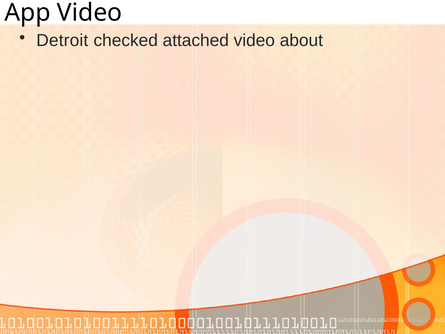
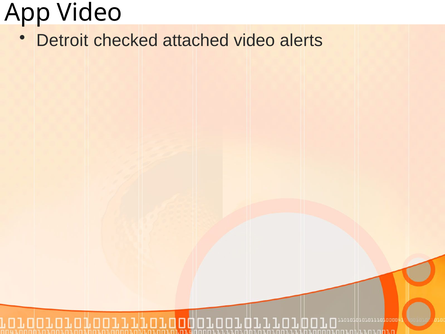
about: about -> alerts
